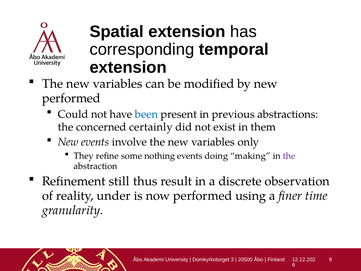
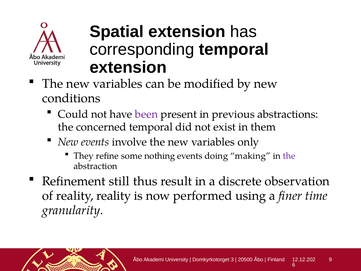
performed at (71, 98): performed -> conditions
been colour: blue -> purple
concerned certainly: certainly -> temporal
reality under: under -> reality
